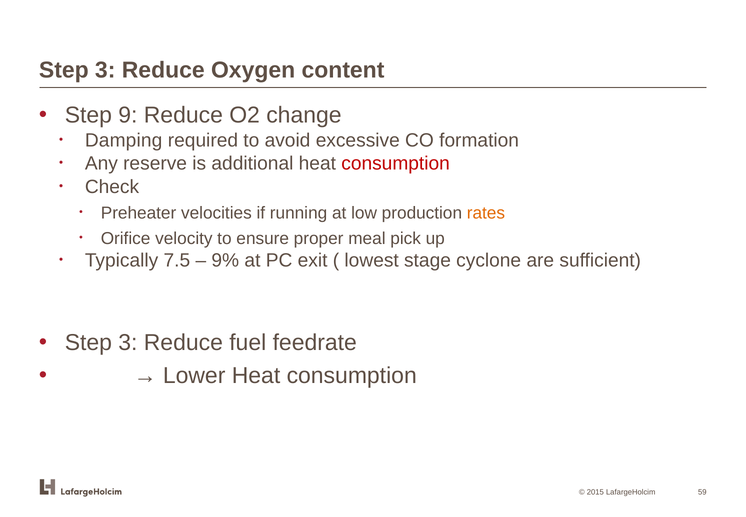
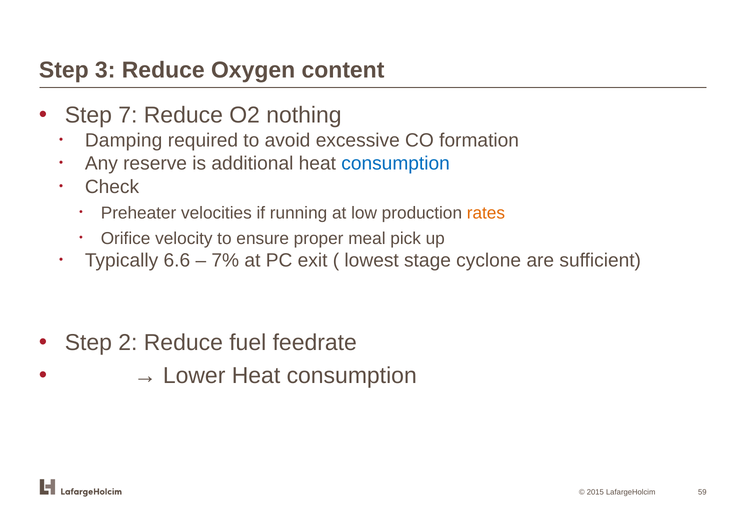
9: 9 -> 7
change: change -> nothing
consumption at (396, 164) colour: red -> blue
7.5: 7.5 -> 6.6
9%: 9% -> 7%
3 at (128, 342): 3 -> 2
